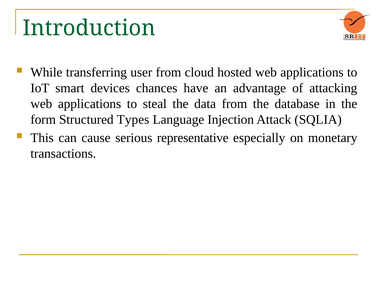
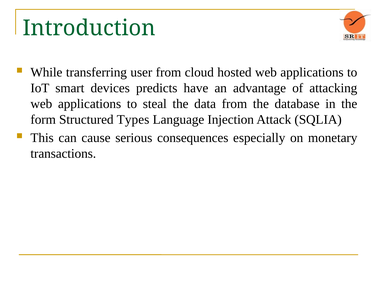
chances: chances -> predicts
representative: representative -> consequences
